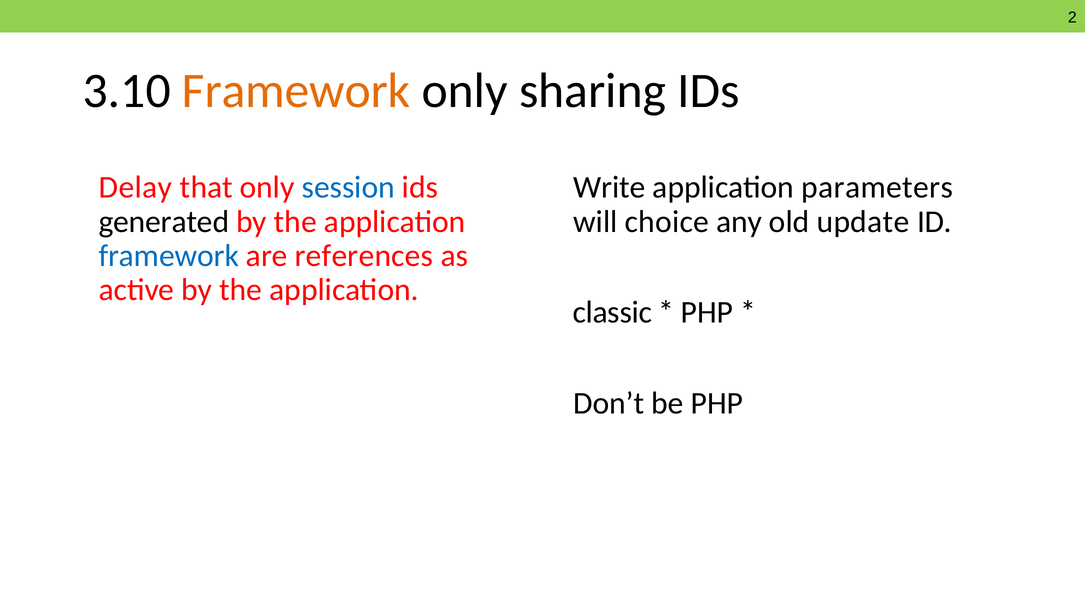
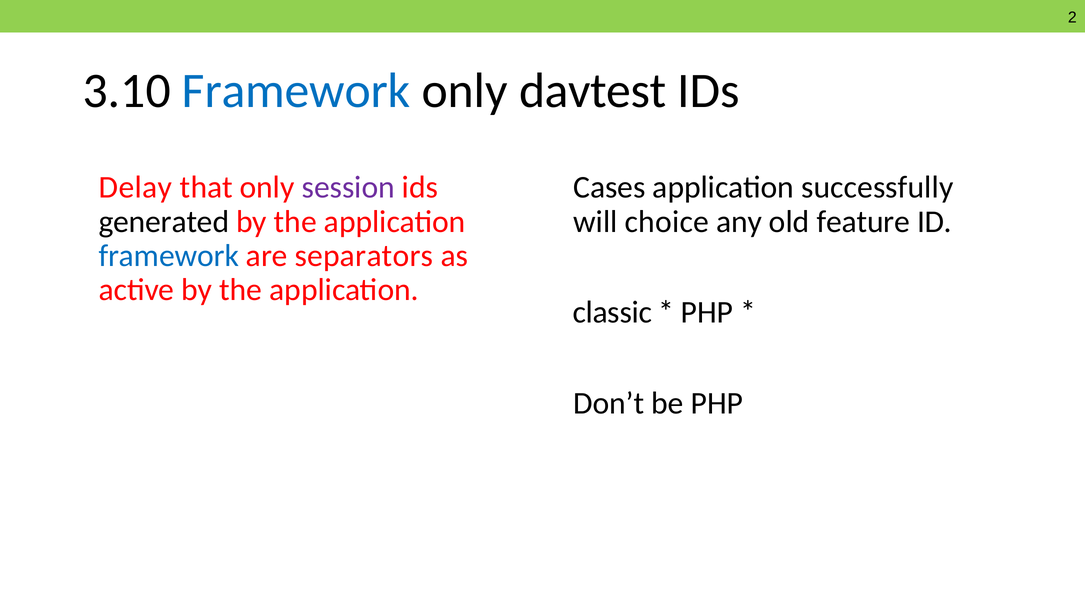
Framework at (296, 91) colour: orange -> blue
sharing: sharing -> davtest
session colour: blue -> purple
Write: Write -> Cases
parameters: parameters -> successfully
update: update -> feature
references: references -> separators
